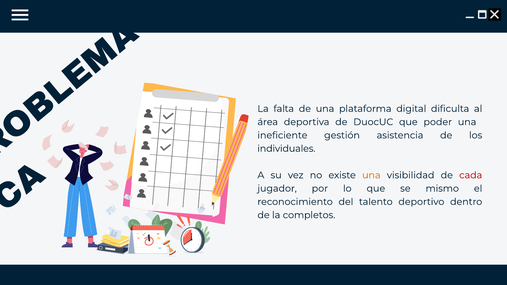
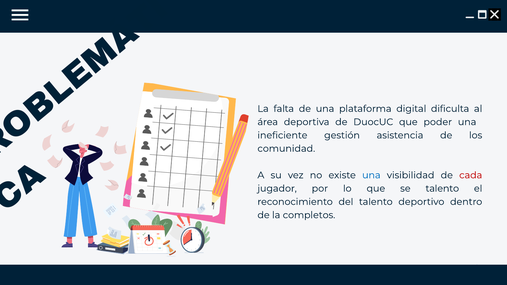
individuales: individuales -> comunidad
una at (371, 175) colour: orange -> blue
se mismo: mismo -> talento
